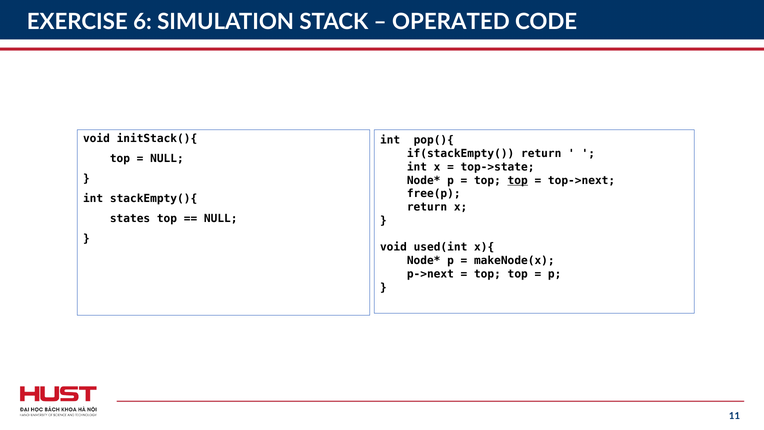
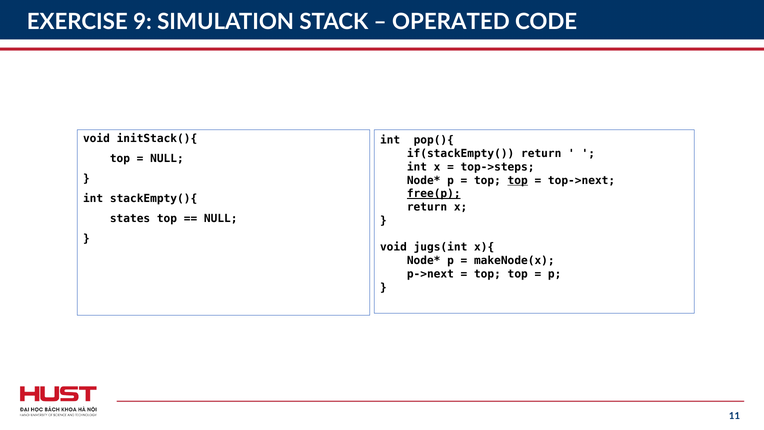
6: 6 -> 9
top->state: top->state -> top->steps
free(p underline: none -> present
used(int: used(int -> jugs(int
